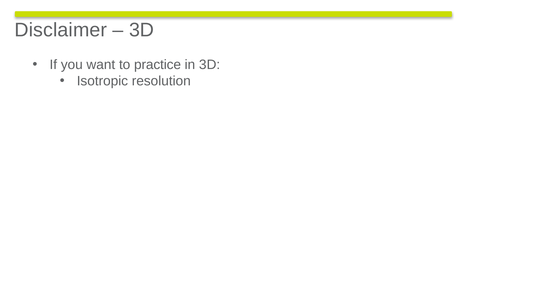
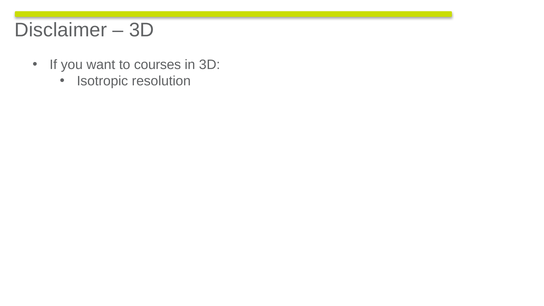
practice: practice -> courses
